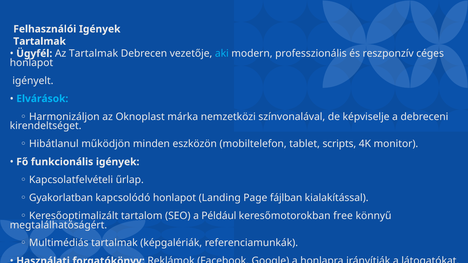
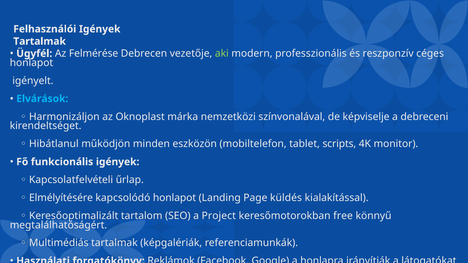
Az Tartalmak: Tartalmak -> Felmérése
aki colour: light blue -> light green
Gyakorlatban: Gyakorlatban -> Elmélyítésére
fájlban: fájlban -> küldés
Például: Például -> Project
